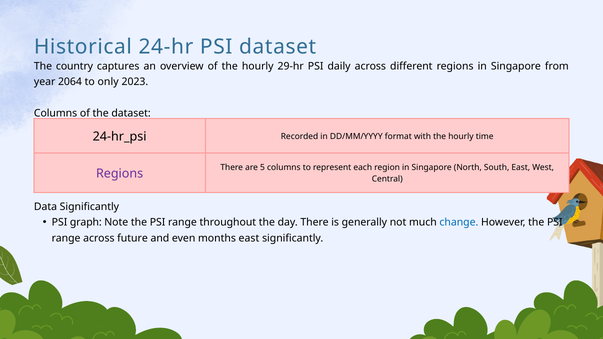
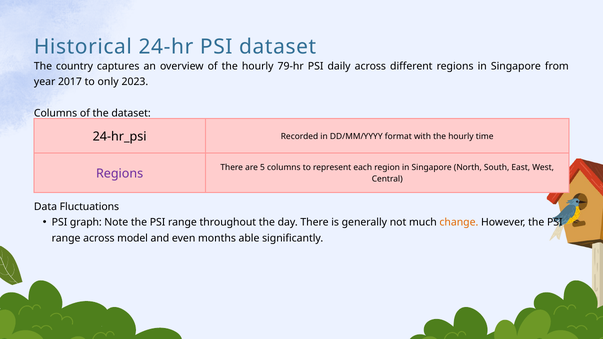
29-hr: 29-hr -> 79-hr
2064: 2064 -> 2017
Data Significantly: Significantly -> Fluctuations
change colour: blue -> orange
future: future -> model
months east: east -> able
